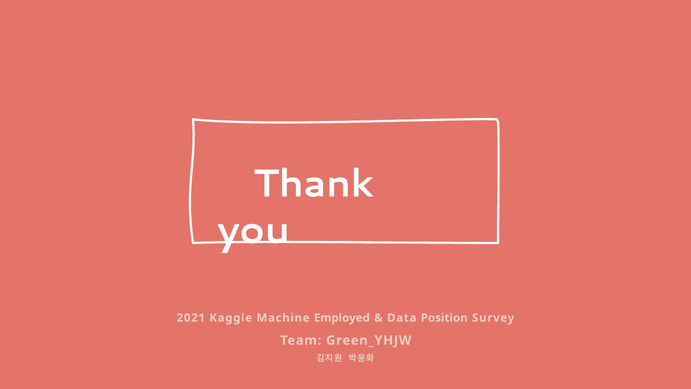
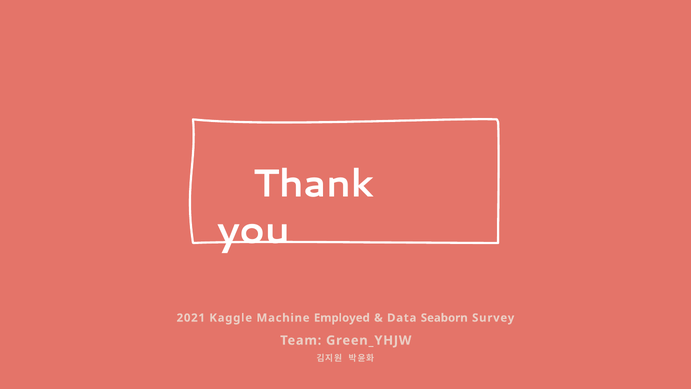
Position: Position -> Seaborn
